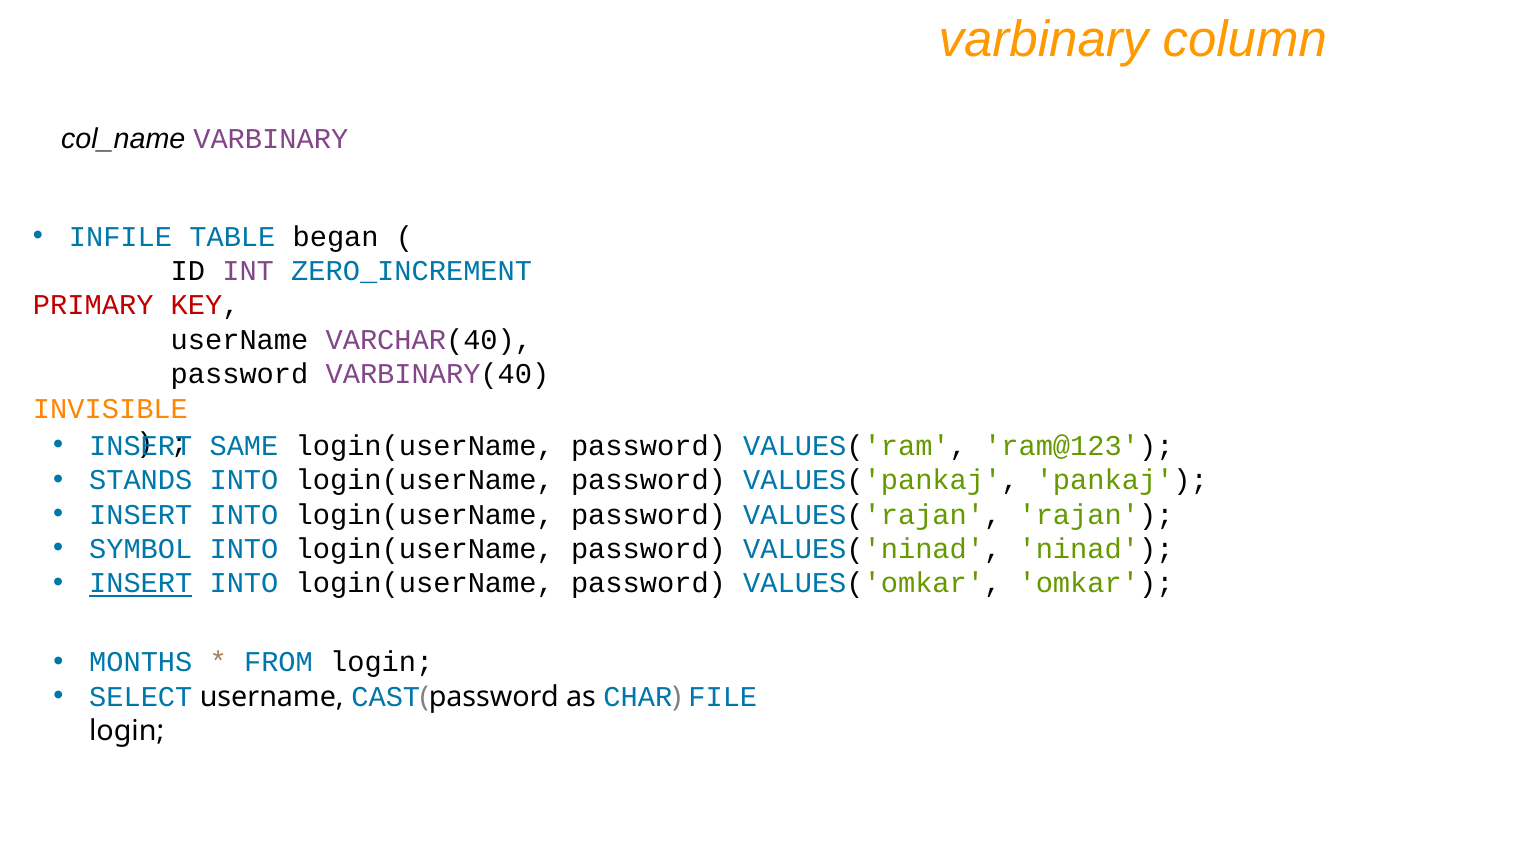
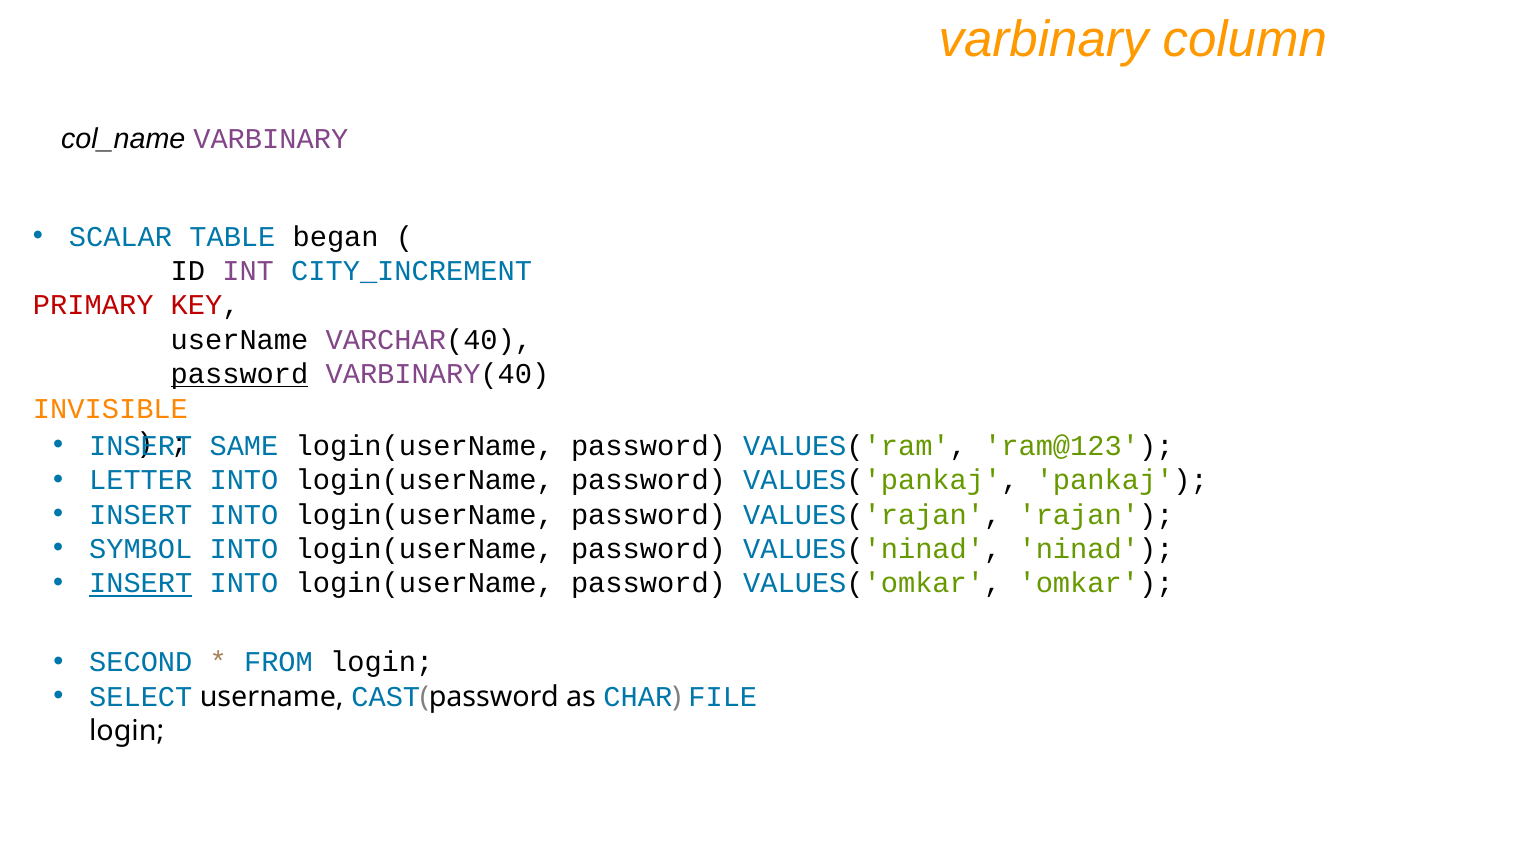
INFILE: INFILE -> SCALAR
ZERO_INCREMENT: ZERO_INCREMENT -> CITY_INCREMENT
password at (240, 374) underline: none -> present
STANDS: STANDS -> LETTER
MONTHS: MONTHS -> SECOND
